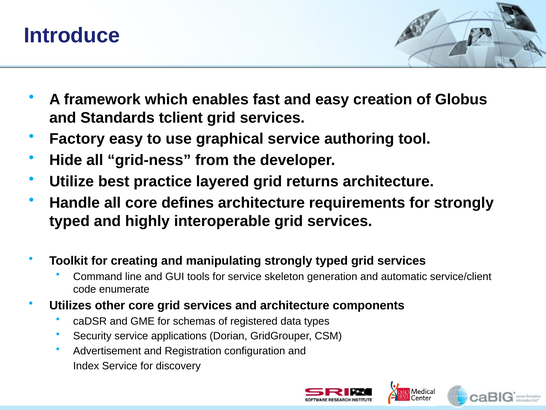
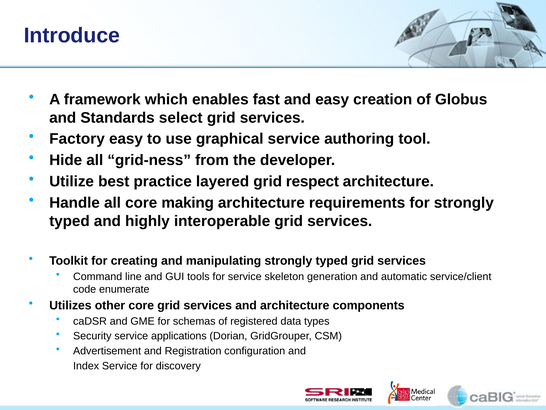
tclient: tclient -> select
returns: returns -> respect
defines: defines -> making
